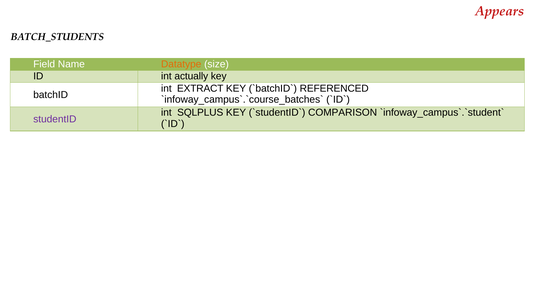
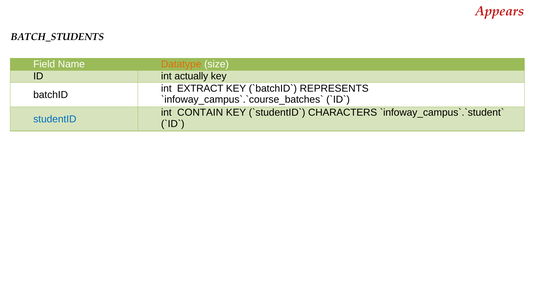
REFERENCED: REFERENCED -> REPRESENTS
SQLPLUS: SQLPLUS -> CONTAIN
COMPARISON: COMPARISON -> CHARACTERS
studentID colour: purple -> blue
